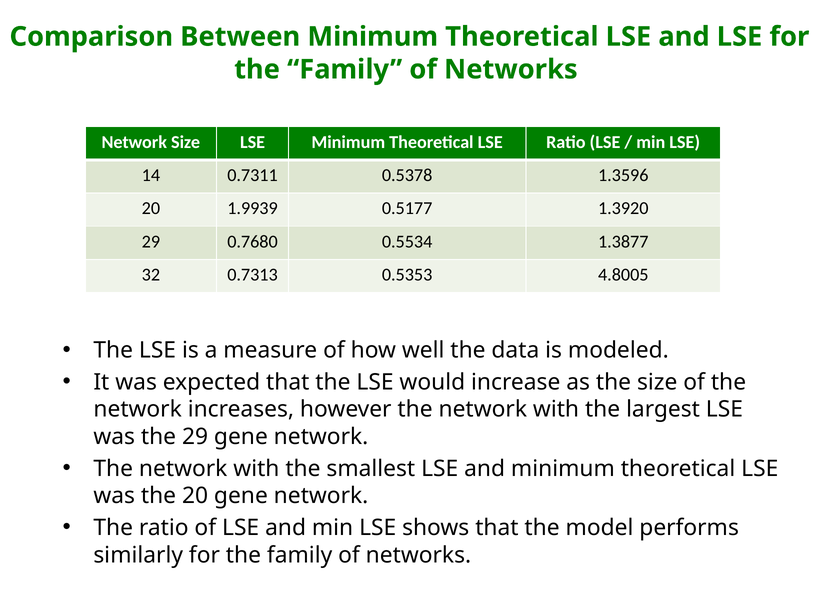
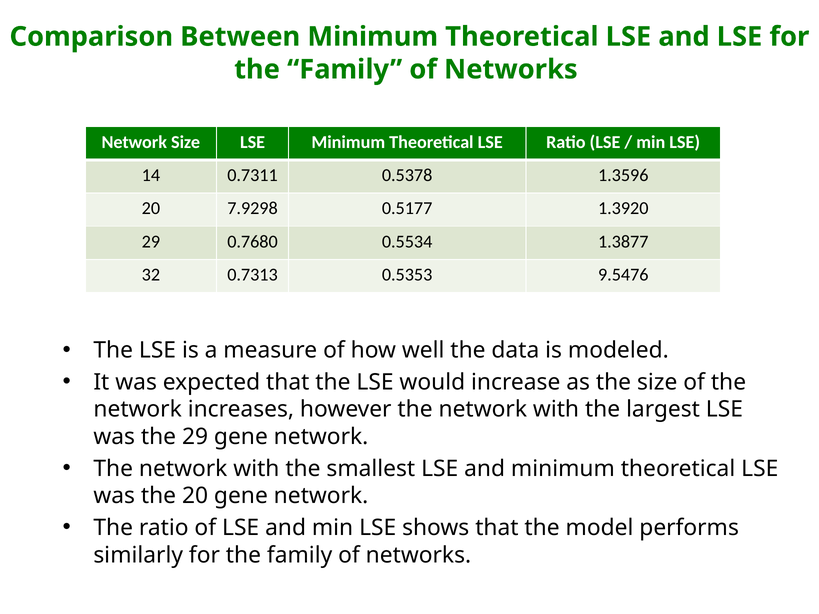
1.9939: 1.9939 -> 7.9298
4.8005: 4.8005 -> 9.5476
